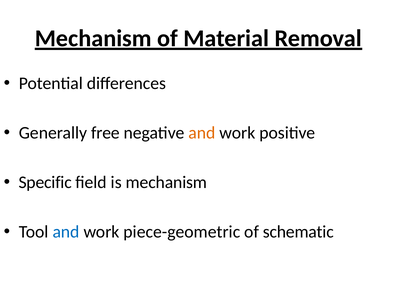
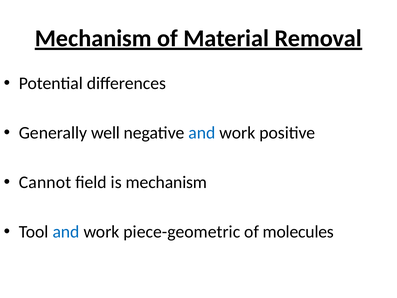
free: free -> well
and at (202, 133) colour: orange -> blue
Specific: Specific -> Cannot
schematic: schematic -> molecules
